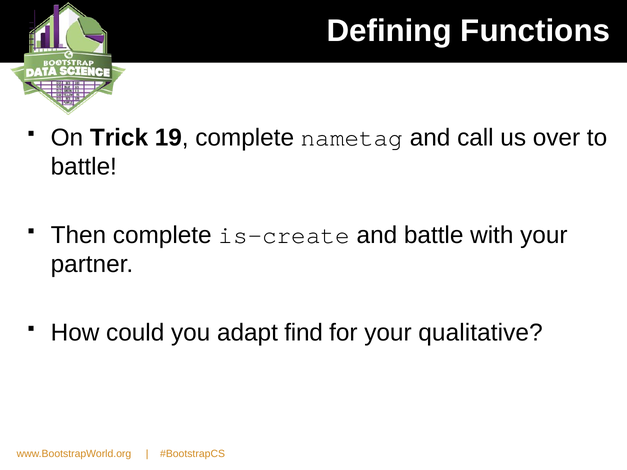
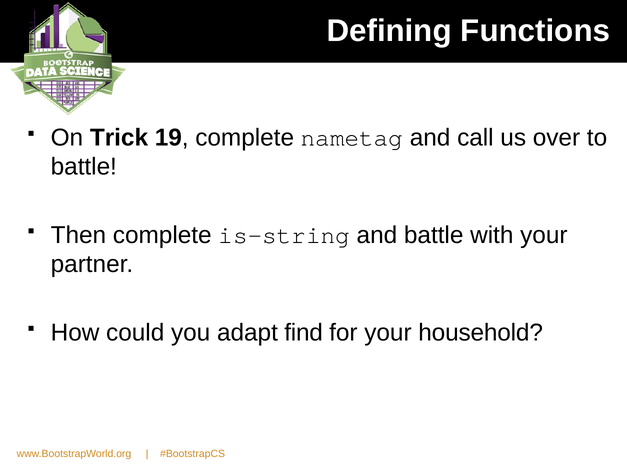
is-create: is-create -> is-string
qualitative: qualitative -> household
